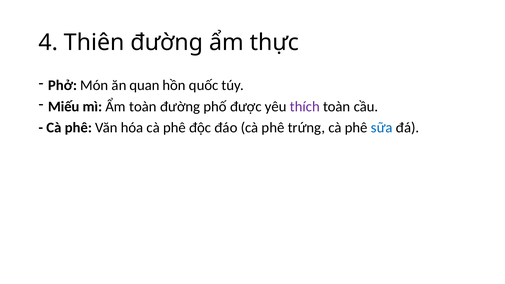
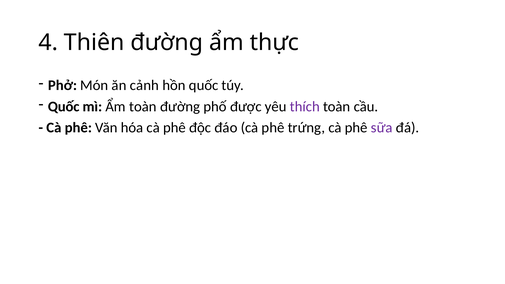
quan: quan -> cảnh
Miếu at (64, 107): Miếu -> Quốc
sữa colour: blue -> purple
